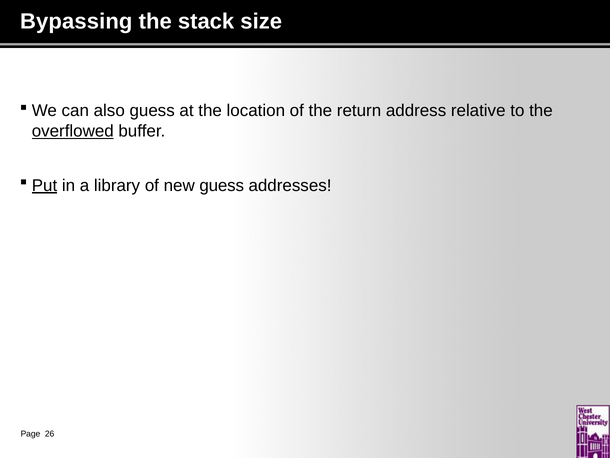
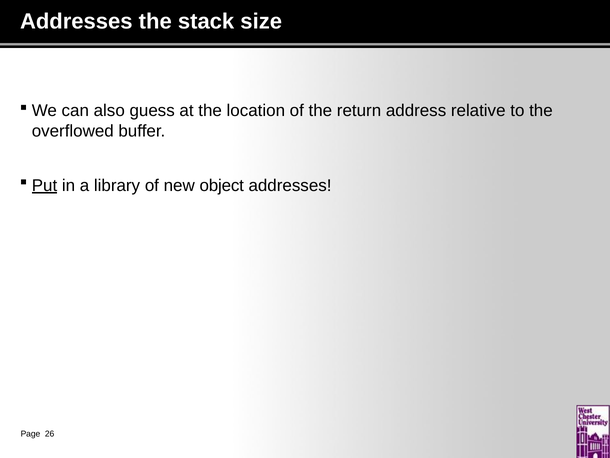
Bypassing at (76, 22): Bypassing -> Addresses
overflowed underline: present -> none
new guess: guess -> object
